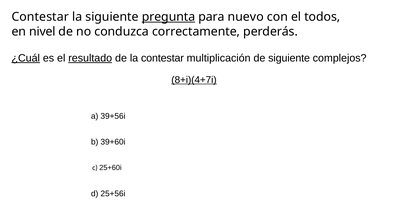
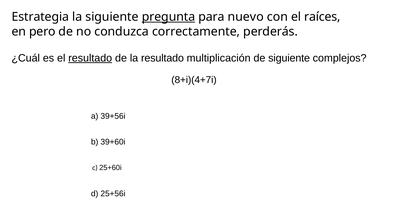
Contestar at (40, 17): Contestar -> Estrategia
todos: todos -> raíces
nivel: nivel -> pero
¿Cuál underline: present -> none
la contestar: contestar -> resultado
8+i)(4+7i underline: present -> none
